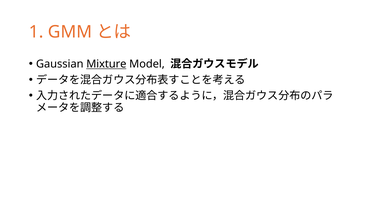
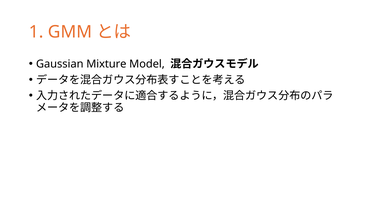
Mixture underline: present -> none
